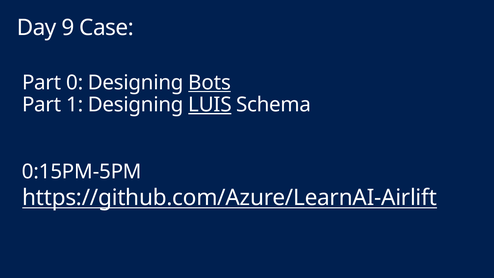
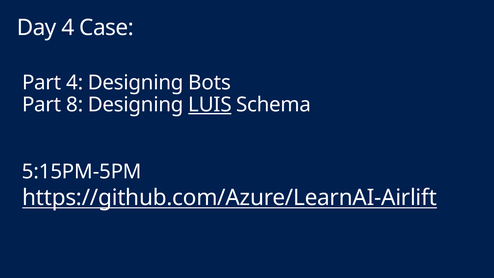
Day 9: 9 -> 4
Part 0: 0 -> 4
Bots underline: present -> none
1: 1 -> 8
0:15PM-5PM: 0:15PM-5PM -> 5:15PM-5PM
